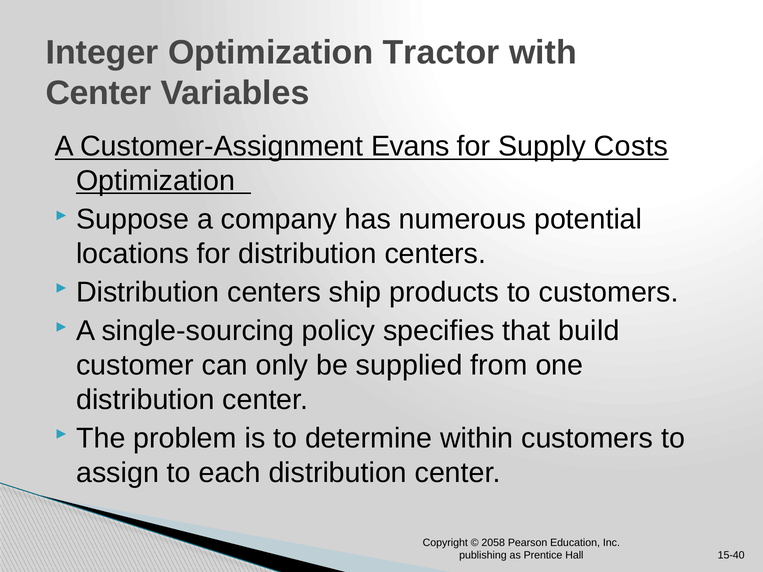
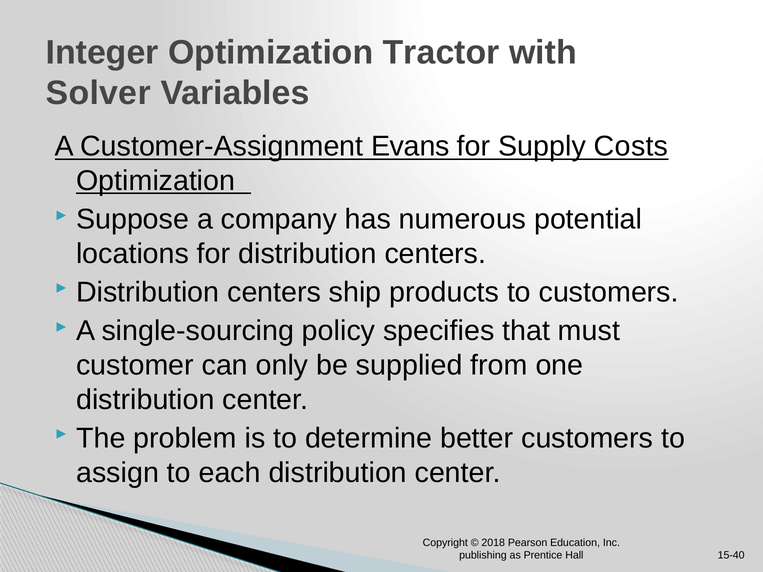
Center at (99, 93): Center -> Solver
build: build -> must
within: within -> better
2058: 2058 -> 2018
